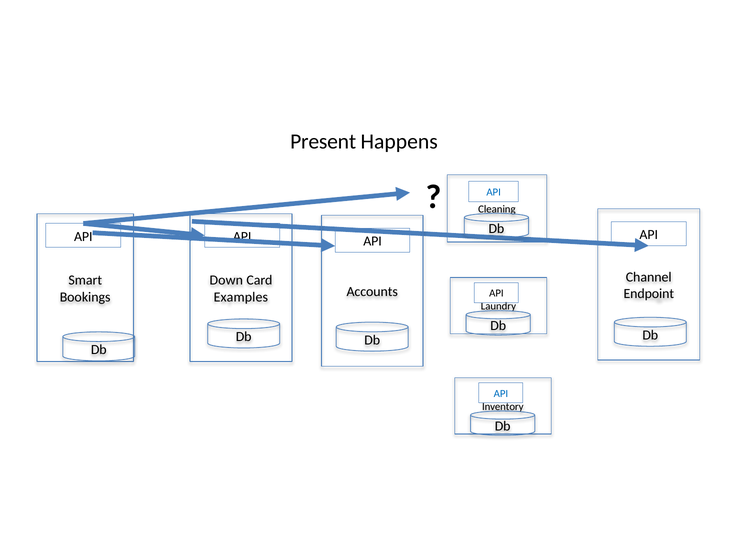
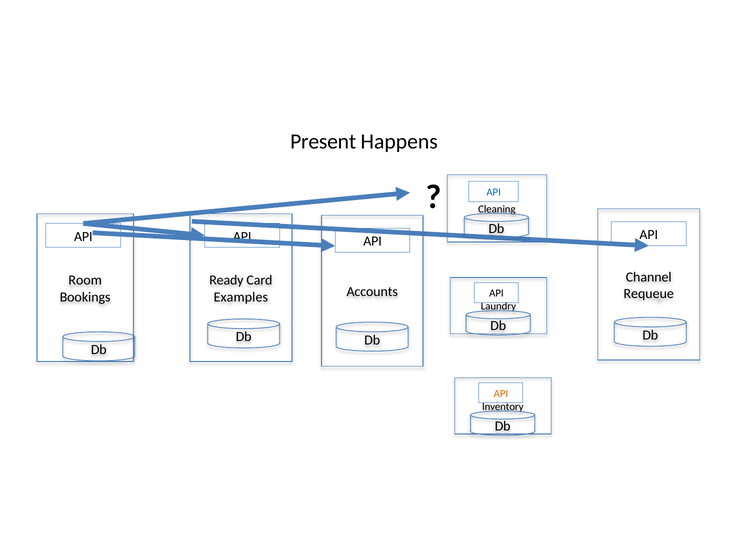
Smart: Smart -> Room
Down: Down -> Ready
Endpoint: Endpoint -> Requeue
API at (501, 393) colour: blue -> orange
